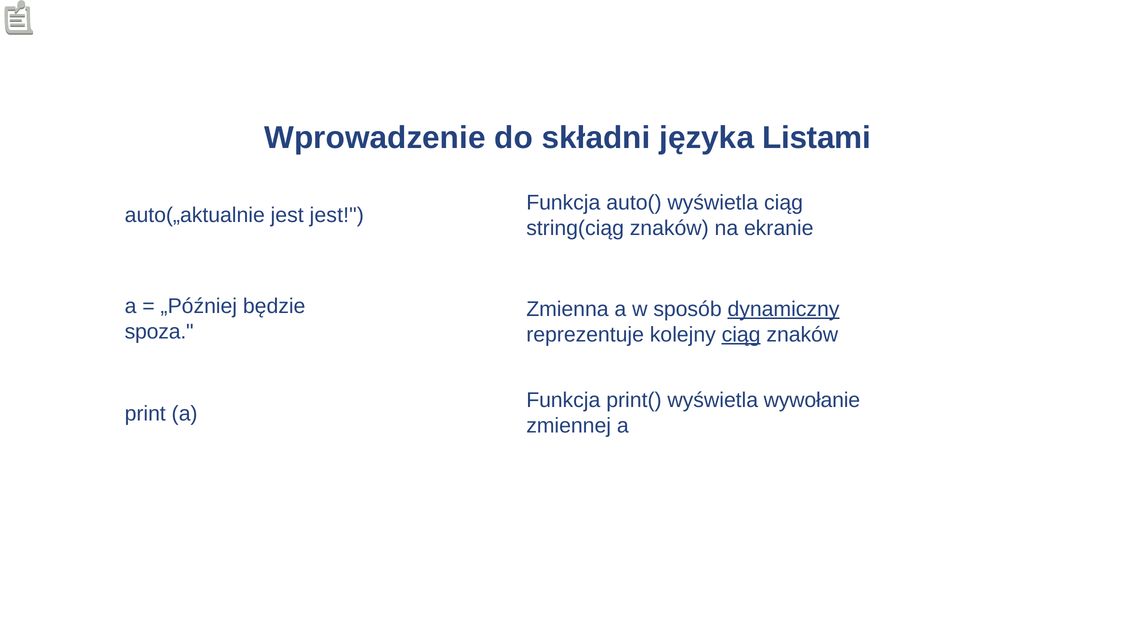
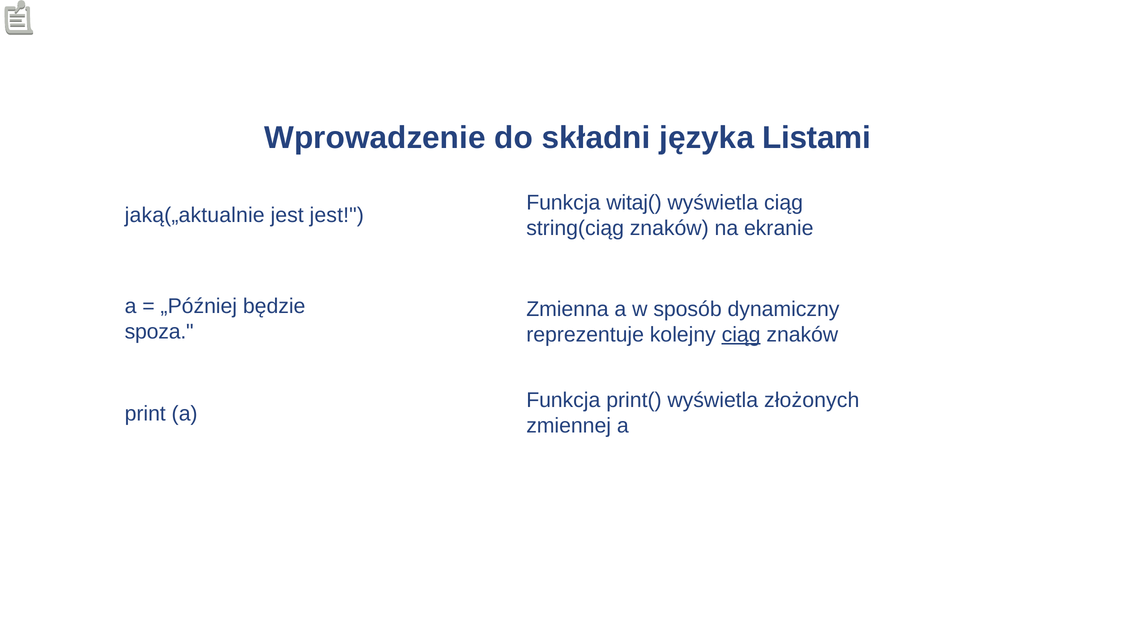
auto(: auto( -> witaj(
auto(„aktualnie: auto(„aktualnie -> jaką(„aktualnie
dynamiczny underline: present -> none
wywołanie: wywołanie -> złożonych
